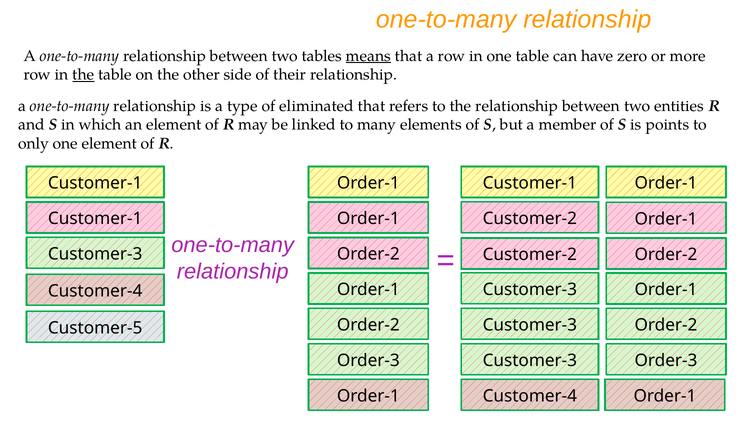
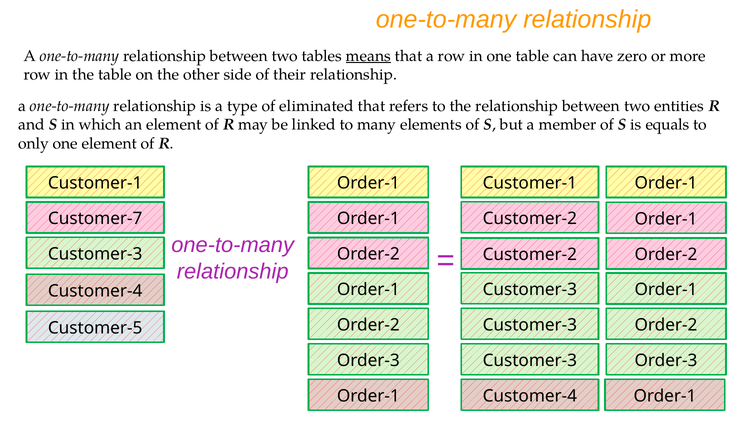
the at (83, 75) underline: present -> none
points: points -> equals
Customer-1 at (95, 219): Customer-1 -> Customer-7
